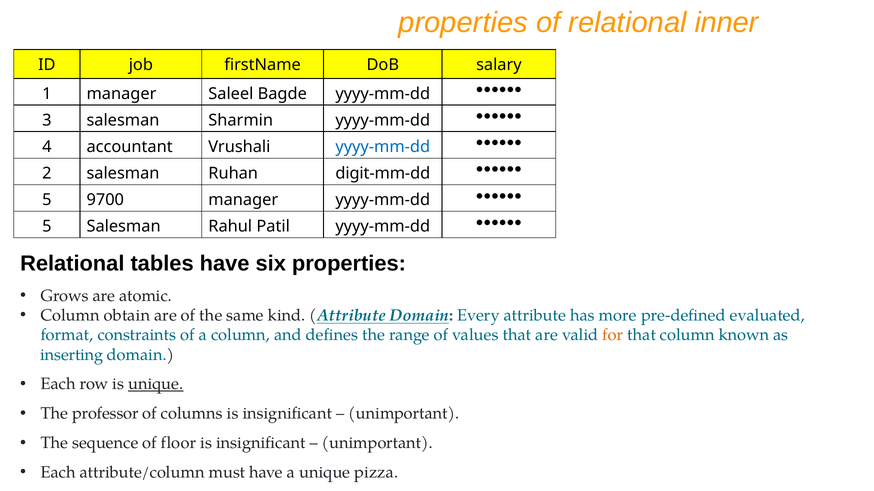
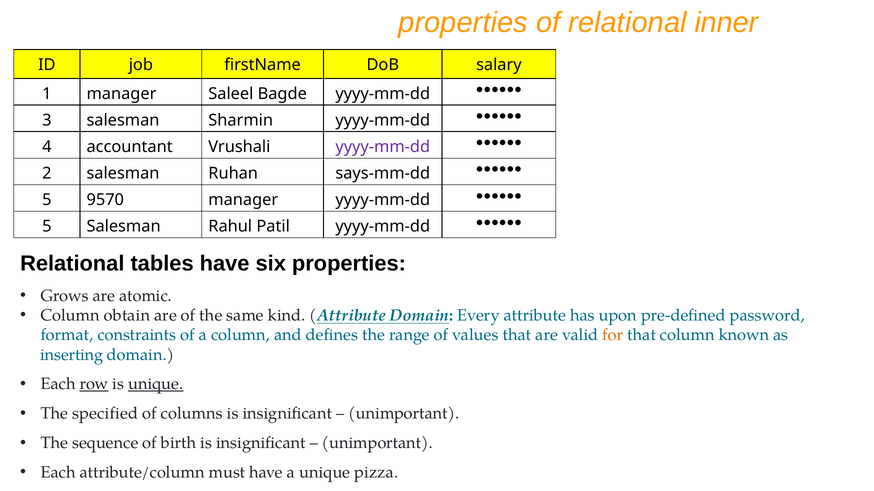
yyyy-mm-dd at (383, 147) colour: blue -> purple
digit-mm-dd: digit-mm-dd -> says-mm-dd
9700: 9700 -> 9570
more: more -> upon
evaluated: evaluated -> password
row underline: none -> present
professor: professor -> specified
floor: floor -> birth
